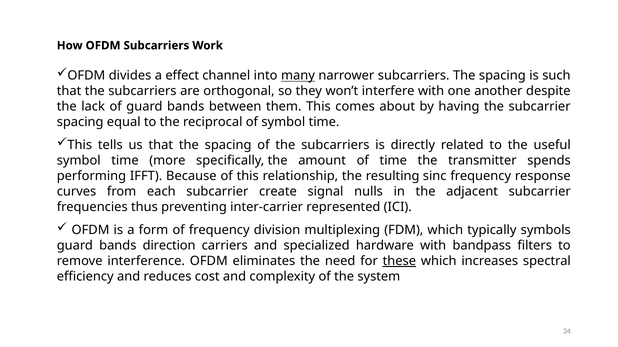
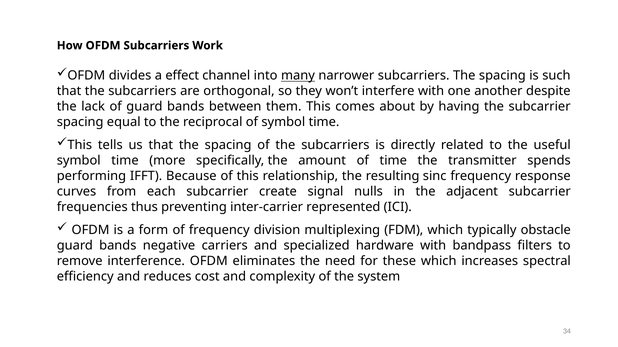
symbols: symbols -> obstacle
direction: direction -> negative
these underline: present -> none
